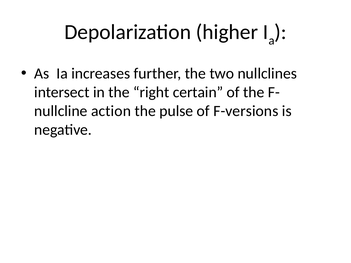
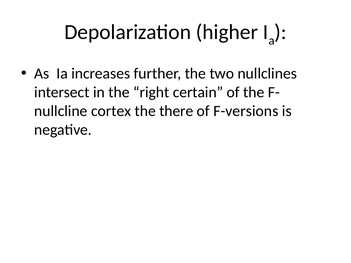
action: action -> cortex
pulse: pulse -> there
